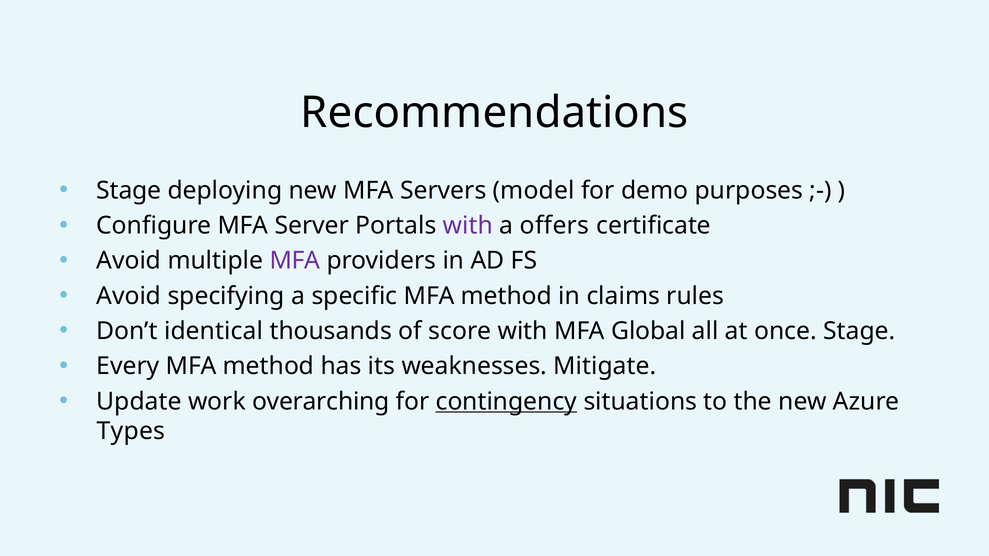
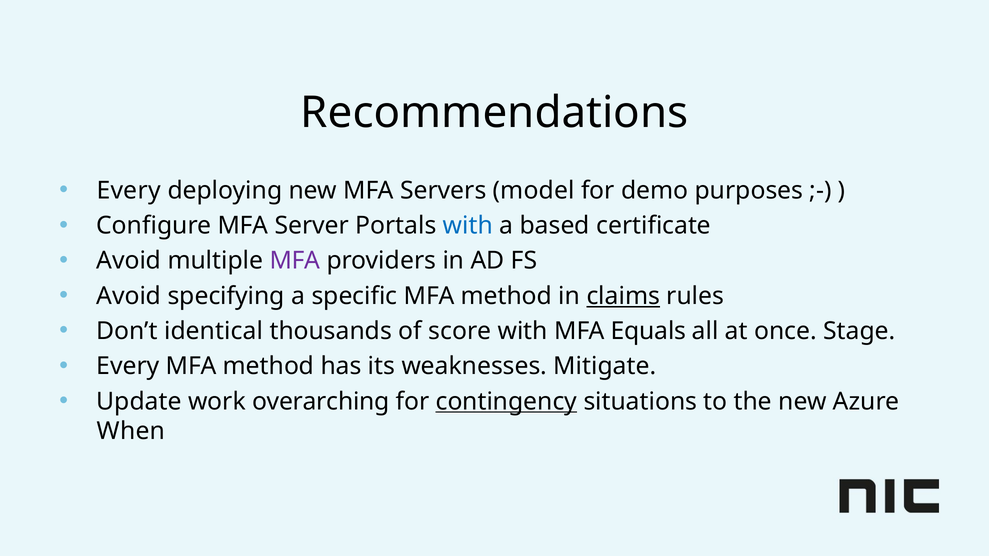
Stage at (129, 191): Stage -> Every
with at (468, 226) colour: purple -> blue
offers: offers -> based
claims underline: none -> present
Global: Global -> Equals
Types: Types -> When
